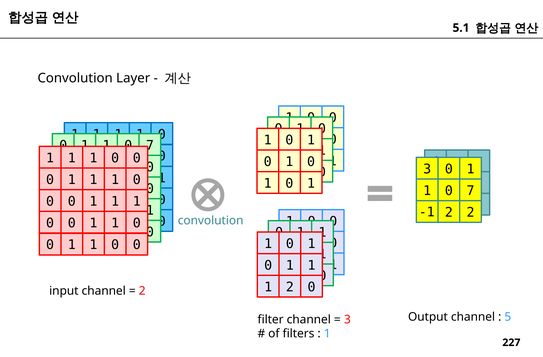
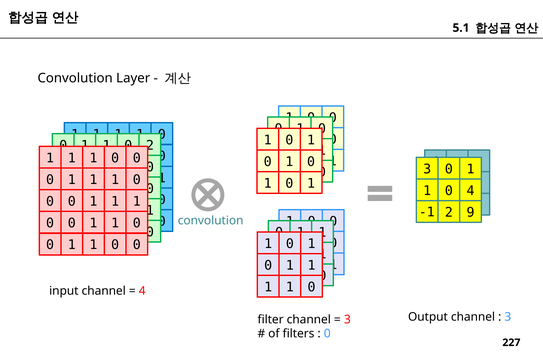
7 at (150, 145): 7 -> 2
7 at (470, 191): 7 -> 4
2 2: 2 -> 9
2 at (290, 287): 2 -> 1
2 at (142, 291): 2 -> 4
5 at (508, 317): 5 -> 3
1 at (327, 333): 1 -> 0
